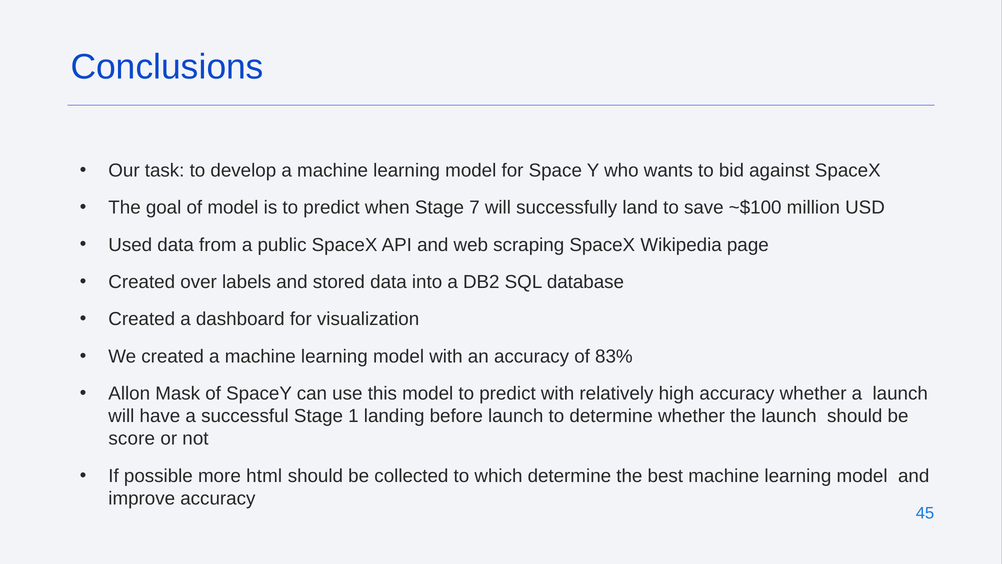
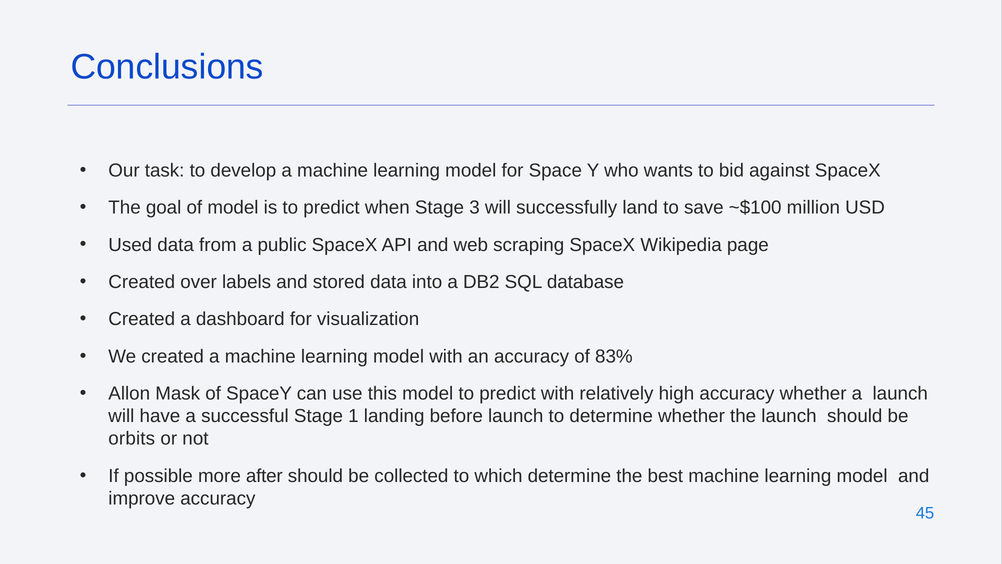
7: 7 -> 3
score: score -> orbits
html: html -> after
